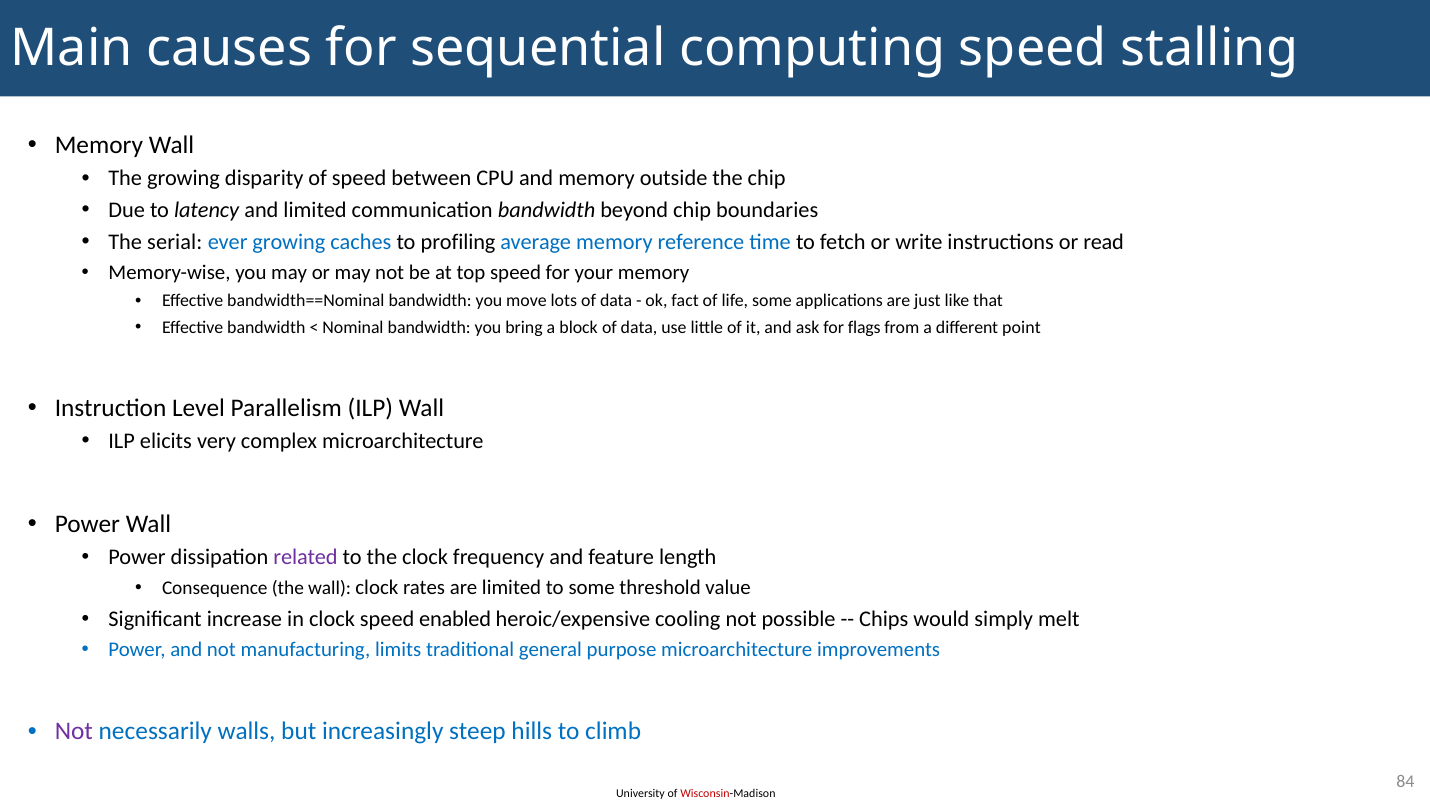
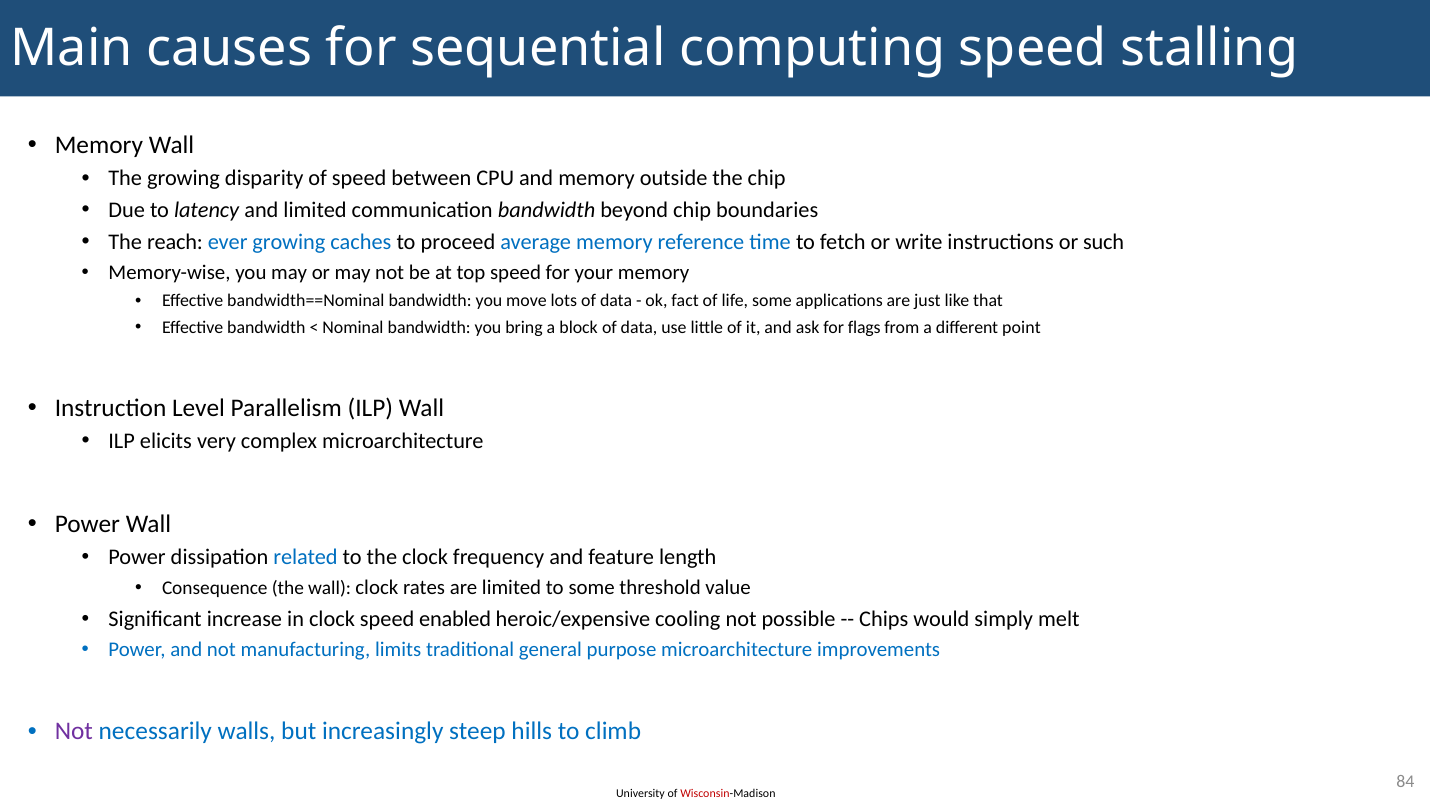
serial: serial -> reach
profiling: profiling -> proceed
read: read -> such
related colour: purple -> blue
